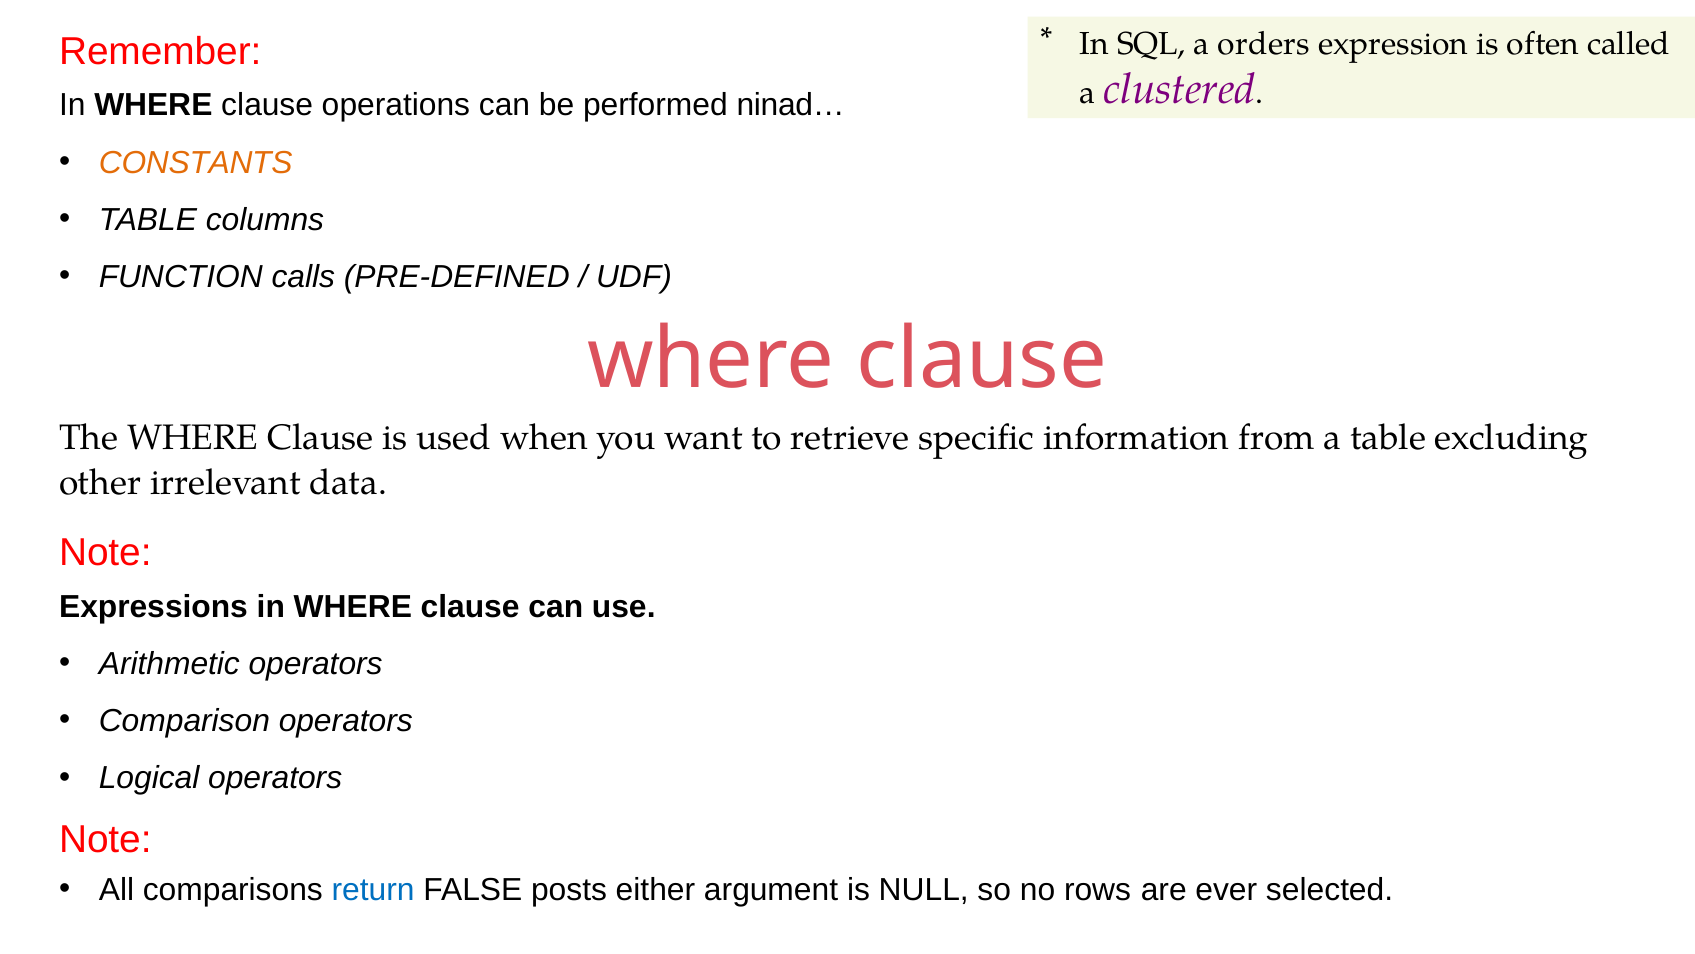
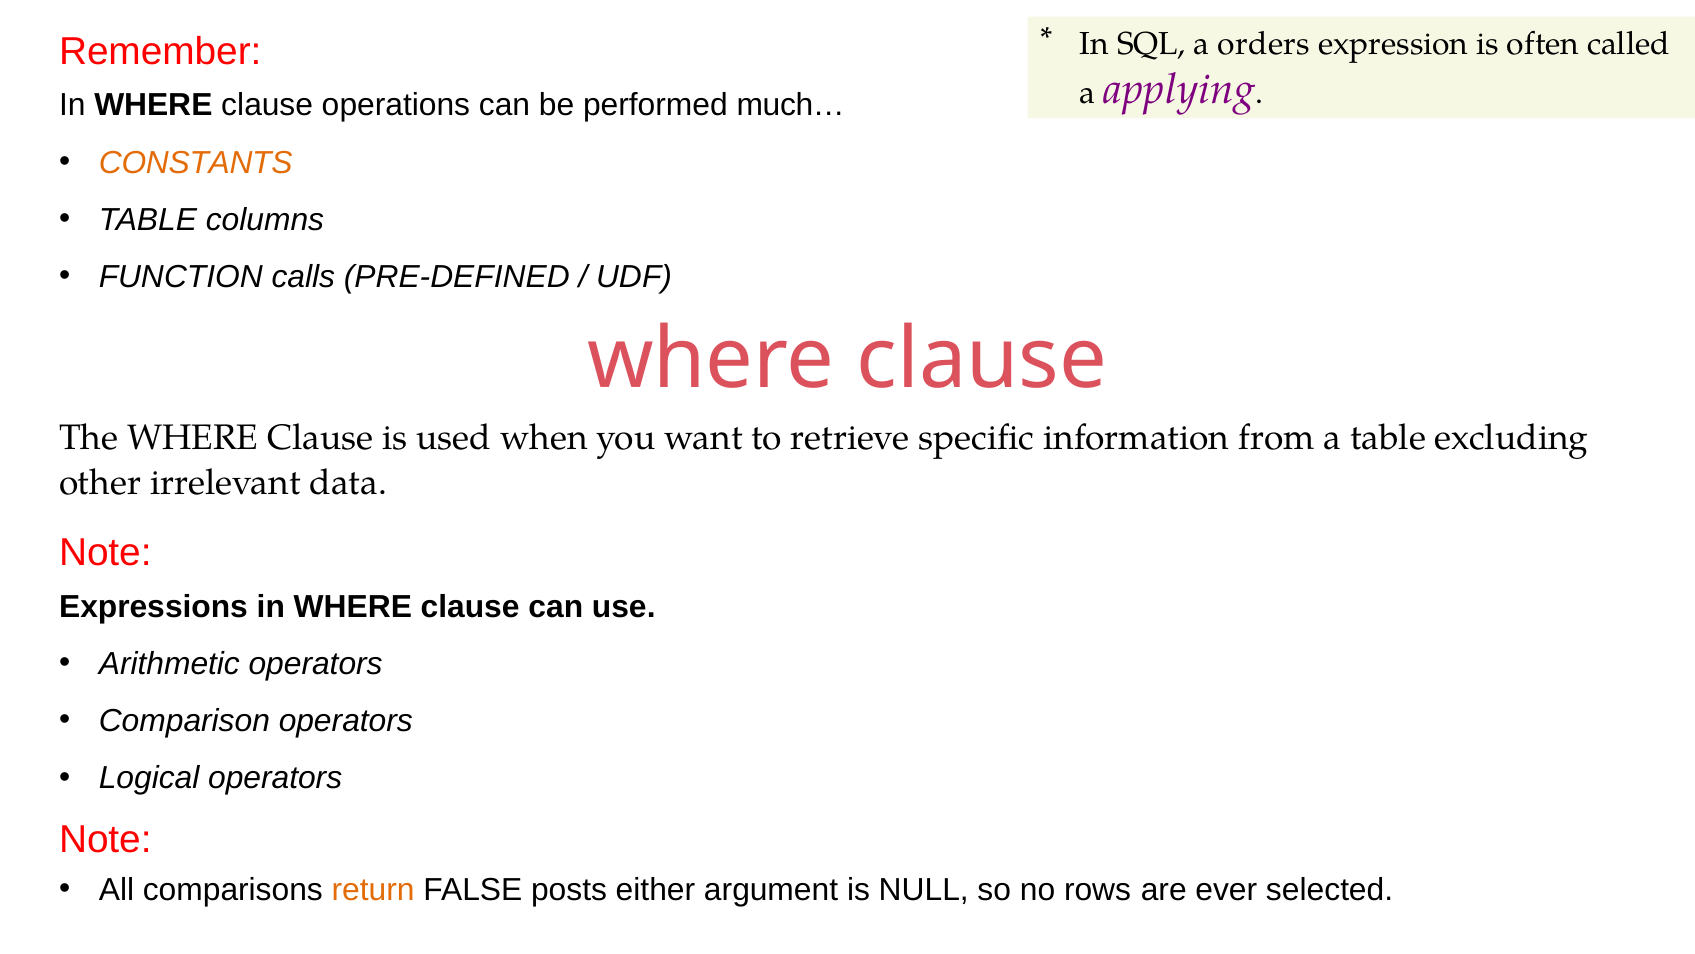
clustered: clustered -> applying
ninad…: ninad… -> much…
return colour: blue -> orange
